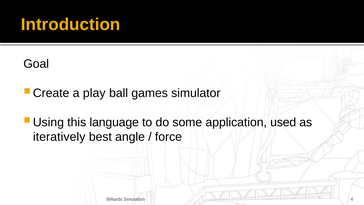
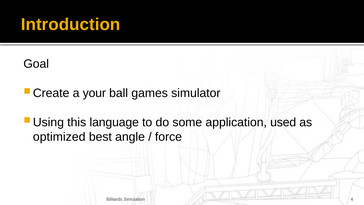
play: play -> your
iteratively: iteratively -> optimized
